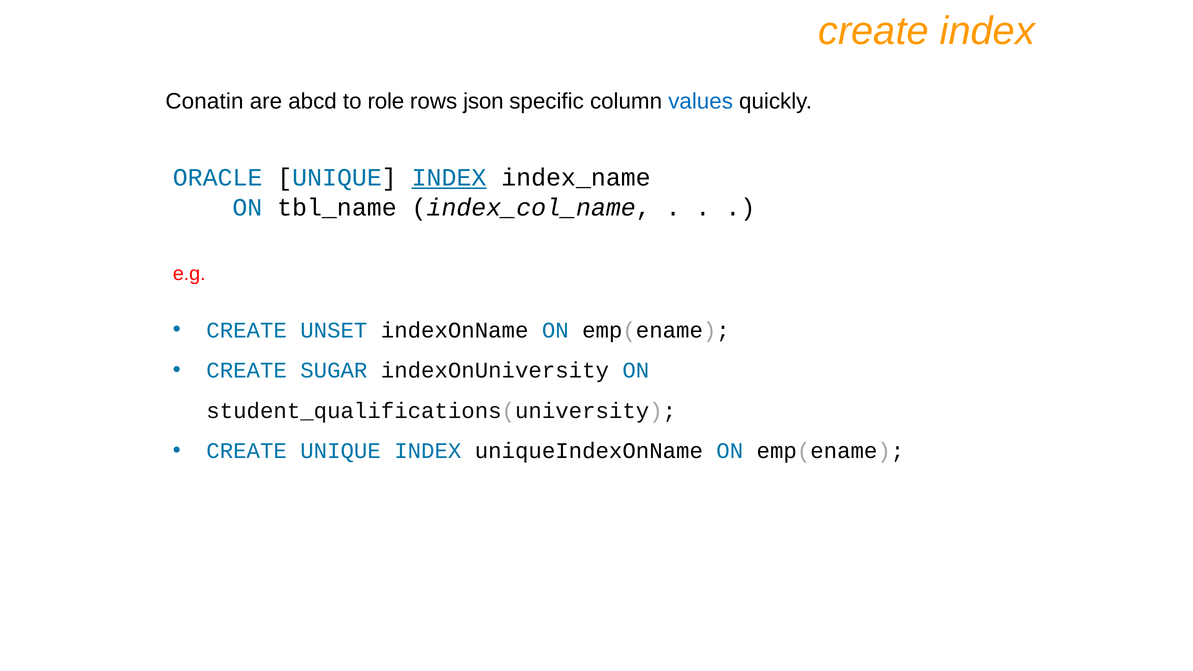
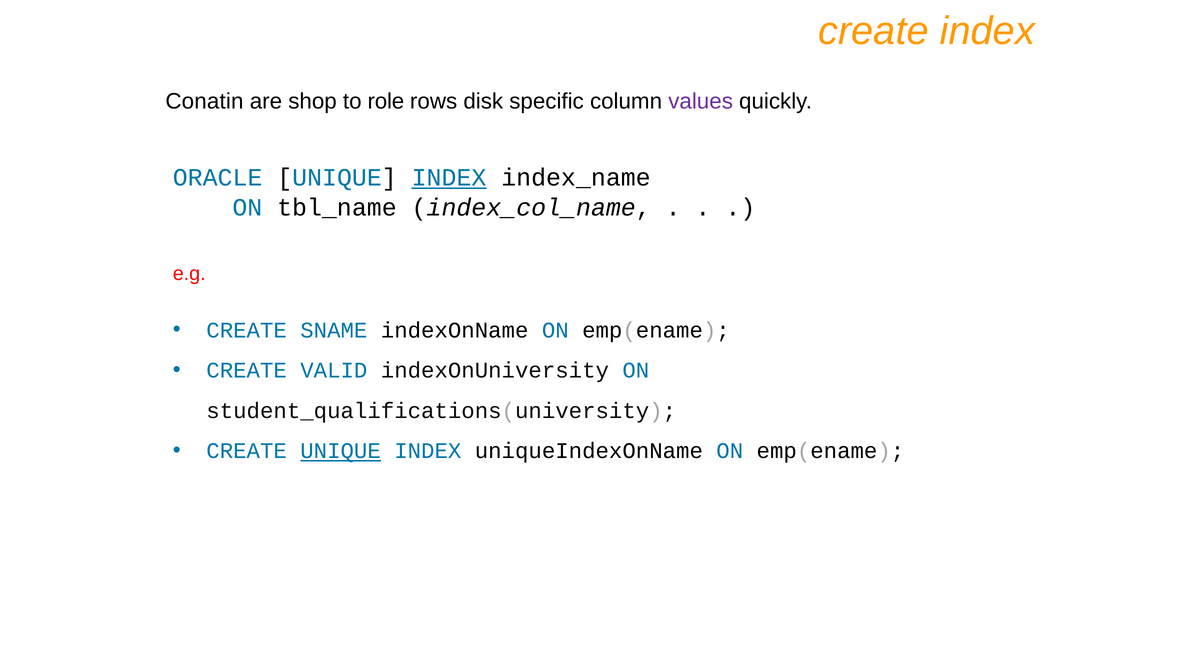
abcd: abcd -> shop
json: json -> disk
values colour: blue -> purple
UNSET: UNSET -> SNAME
SUGAR: SUGAR -> VALID
UNIQUE at (341, 451) underline: none -> present
